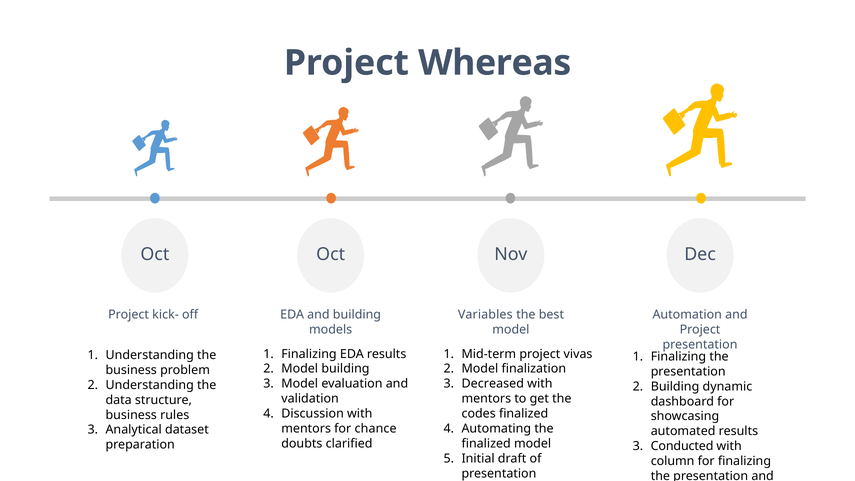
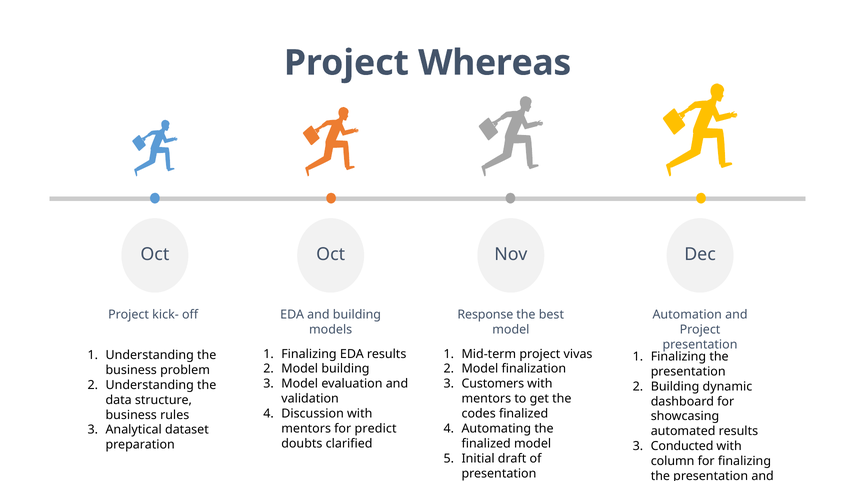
Variables: Variables -> Response
Decreased: Decreased -> Customers
chance: chance -> predict
